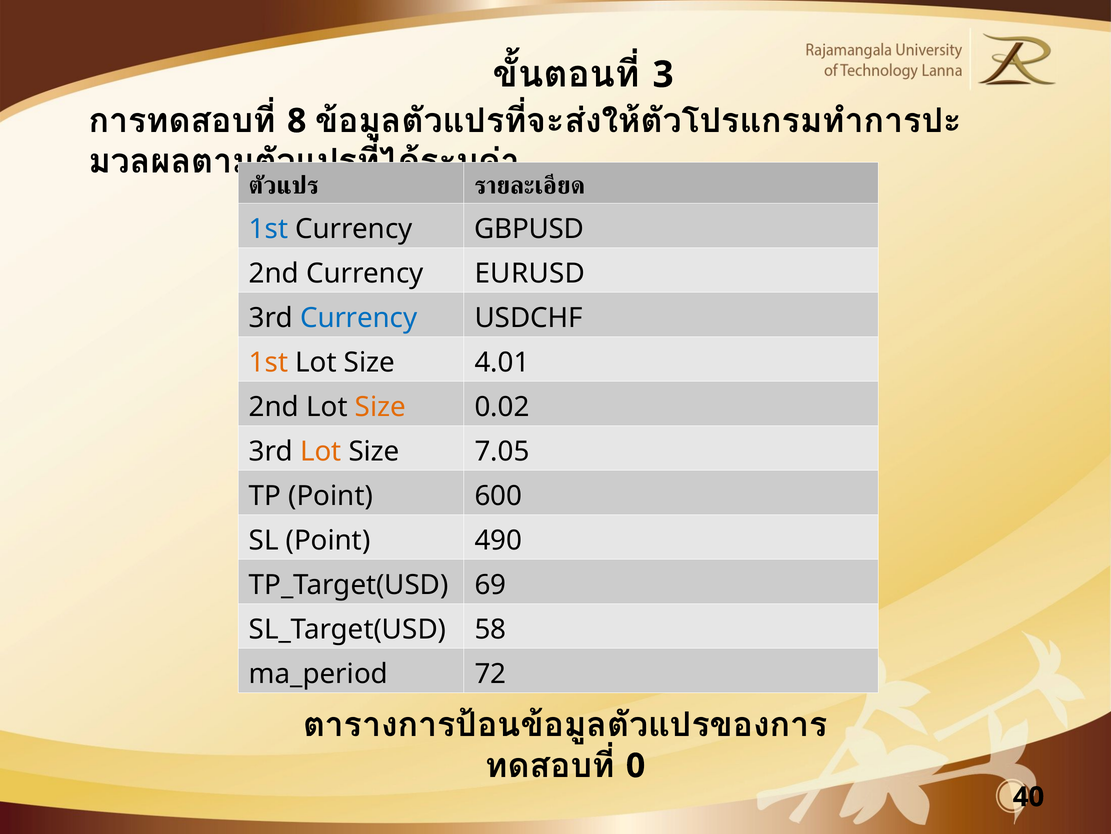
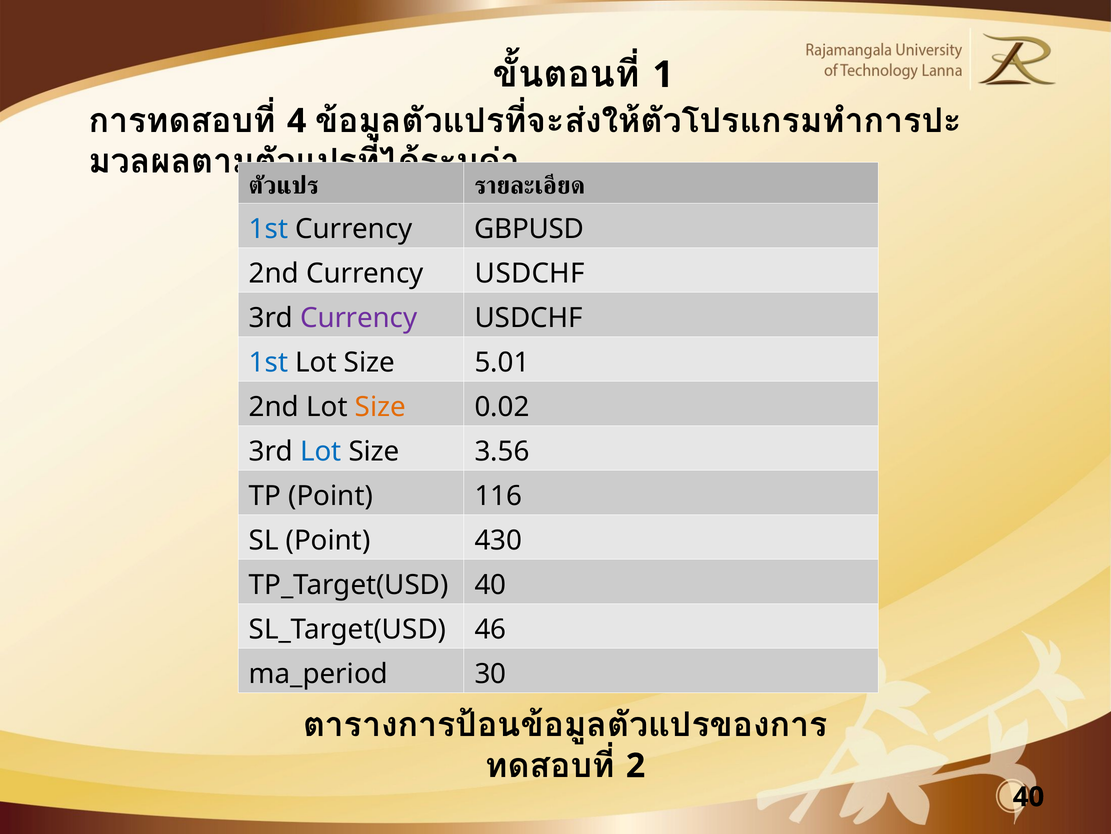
3: 3 -> 1
8: 8 -> 4
2nd Currency EURUSD: EURUSD -> USDCHF
Currency at (359, 318) colour: blue -> purple
1st at (269, 362) colour: orange -> blue
4.01: 4.01 -> 5.01
Lot at (321, 451) colour: orange -> blue
7.05: 7.05 -> 3.56
600: 600 -> 116
490: 490 -> 430
69 at (490, 585): 69 -> 40
58: 58 -> 46
72: 72 -> 30
0: 0 -> 2
